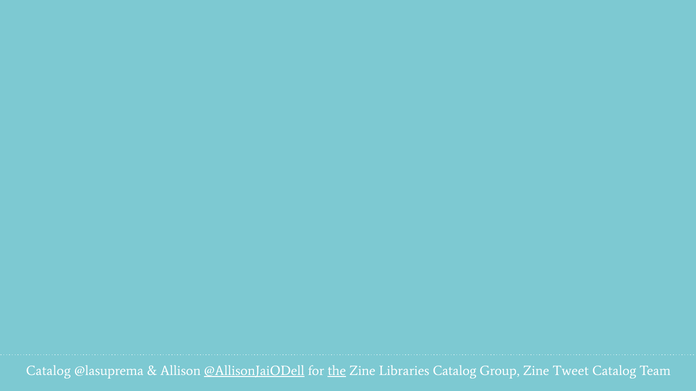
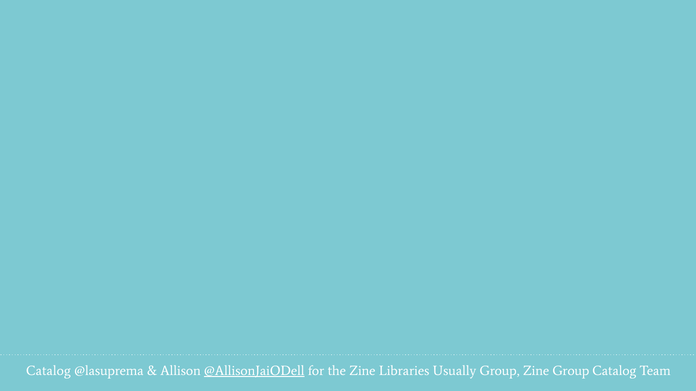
the underline: present -> none
Libraries Catalog: Catalog -> Usually
Zine Tweet: Tweet -> Group
